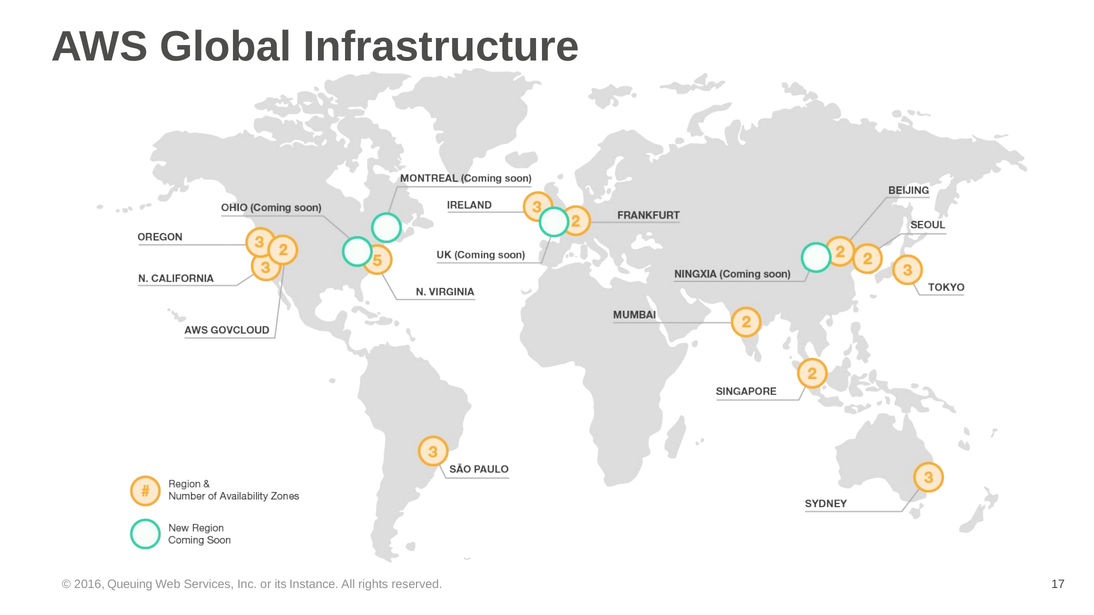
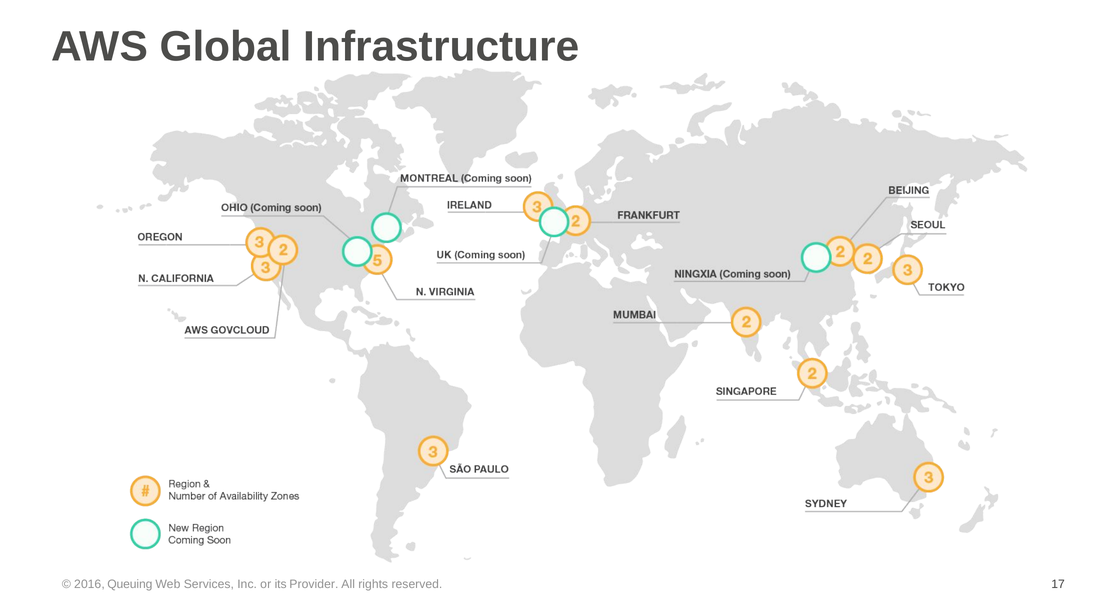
Instance: Instance -> Provider
